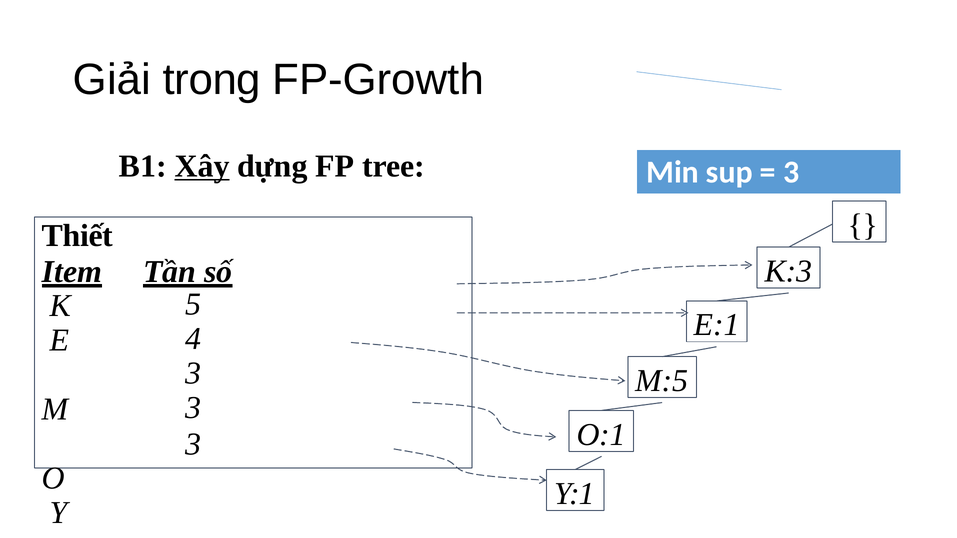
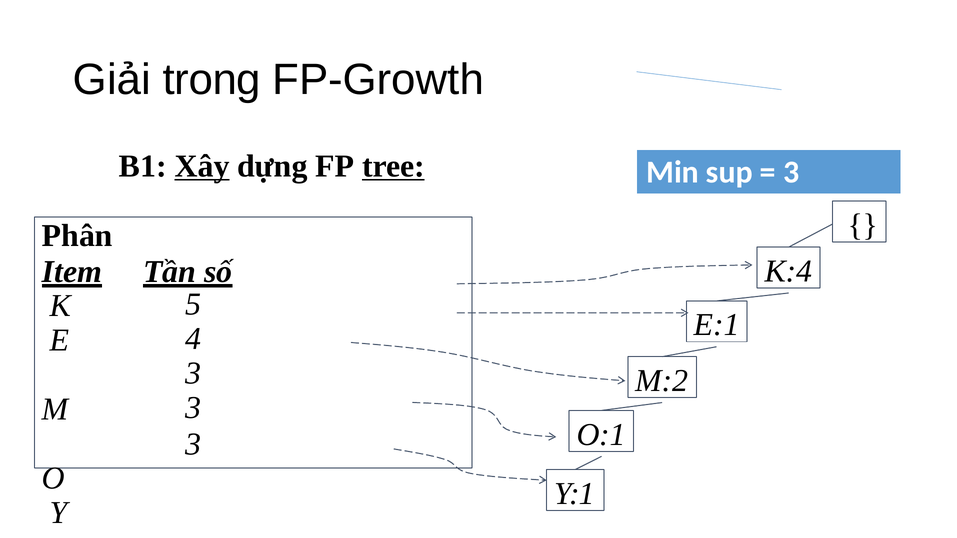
tree underline: none -> present
Thiết: Thiết -> Phân
K:3: K:3 -> K:4
M:5: M:5 -> M:2
